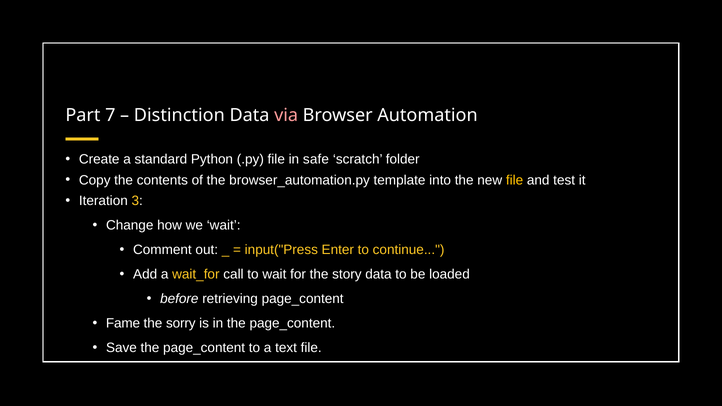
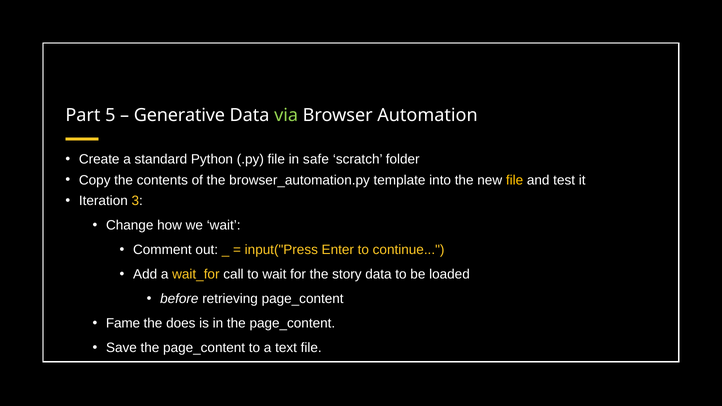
7: 7 -> 5
Distinction: Distinction -> Generative
via colour: pink -> light green
sorry: sorry -> does
